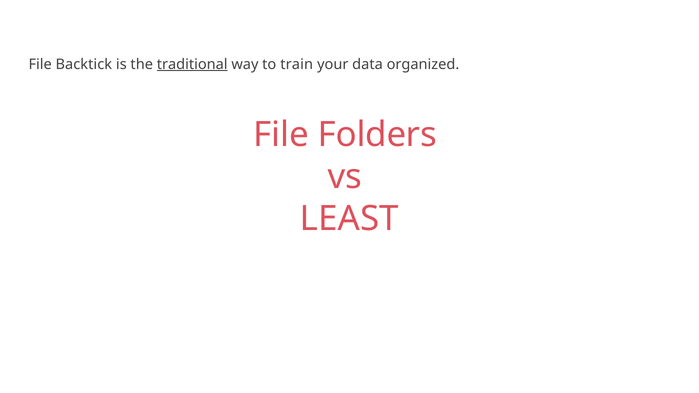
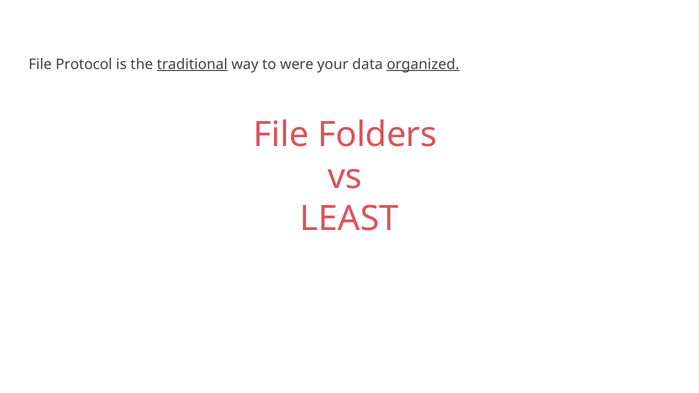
Backtick: Backtick -> Protocol
train: train -> were
organized underline: none -> present
